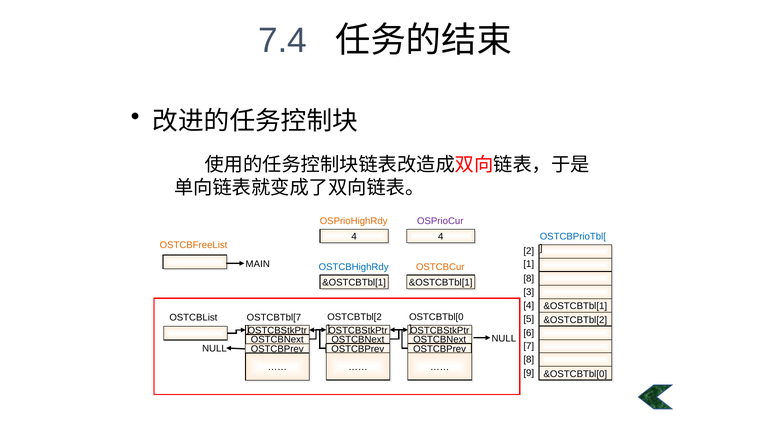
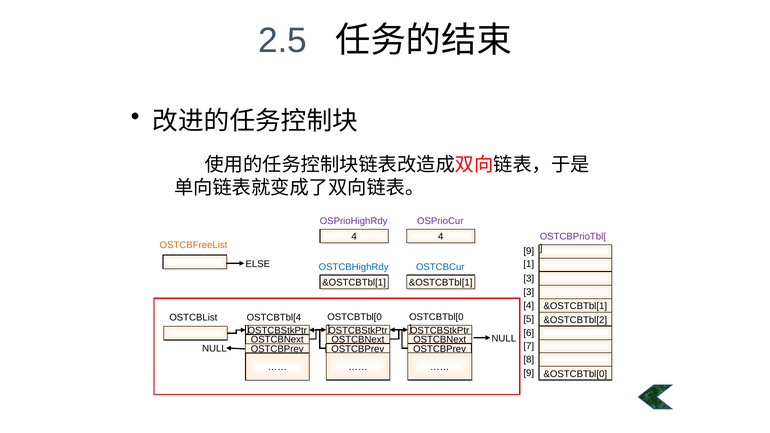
7.4: 7.4 -> 2.5
OSPrioHighRdy colour: orange -> purple
OSTCBPrioTbl[ colour: blue -> purple
2 at (529, 251): 2 -> 9
MAIN: MAIN -> ELSE
OSTCBCur colour: orange -> blue
8 at (529, 278): 8 -> 3
OSTCBTbl[2 at (355, 317): OSTCBTbl[2 -> OSTCBTbl[0
OSTCBTbl[7: OSTCBTbl[7 -> OSTCBTbl[4
